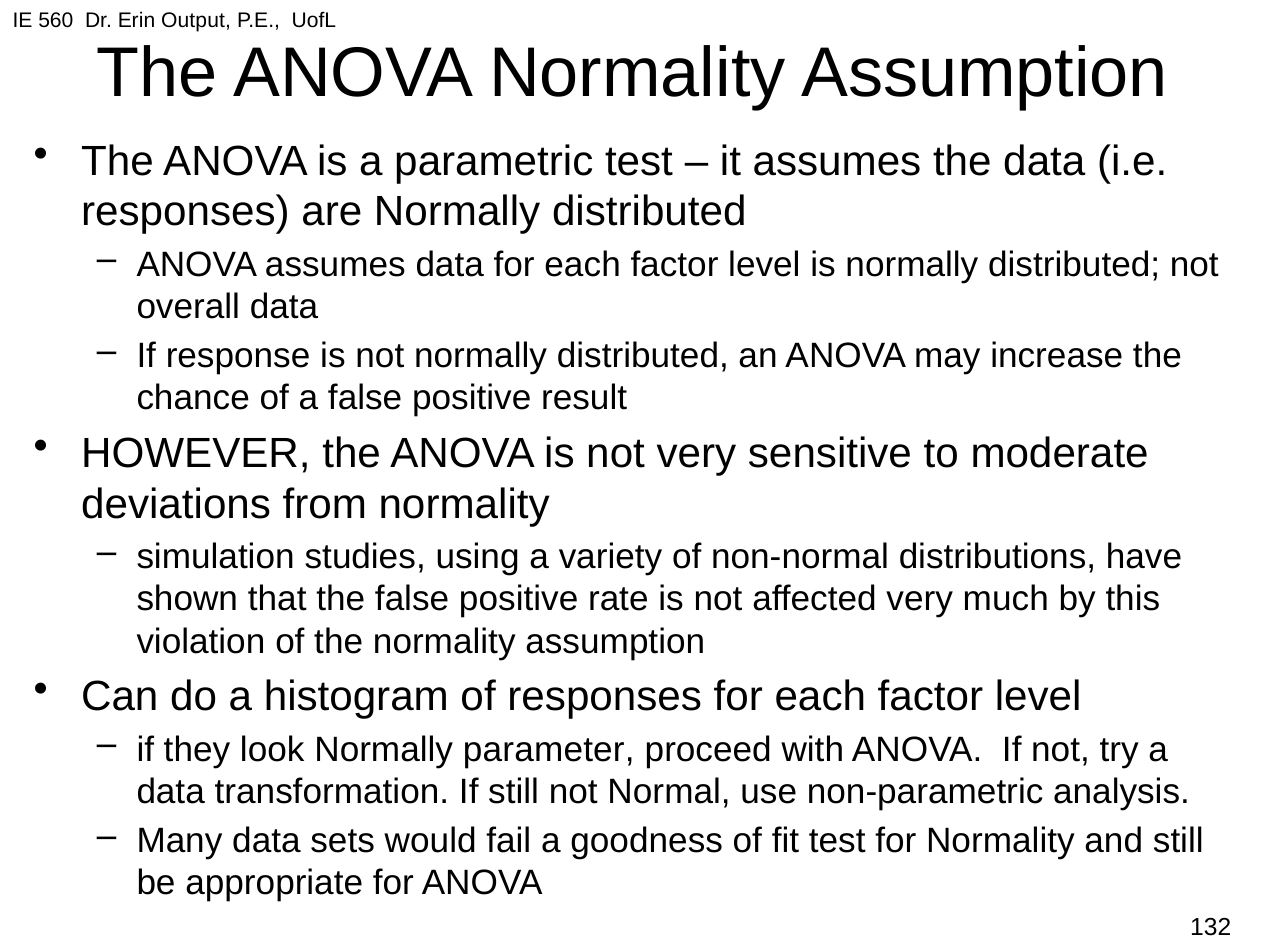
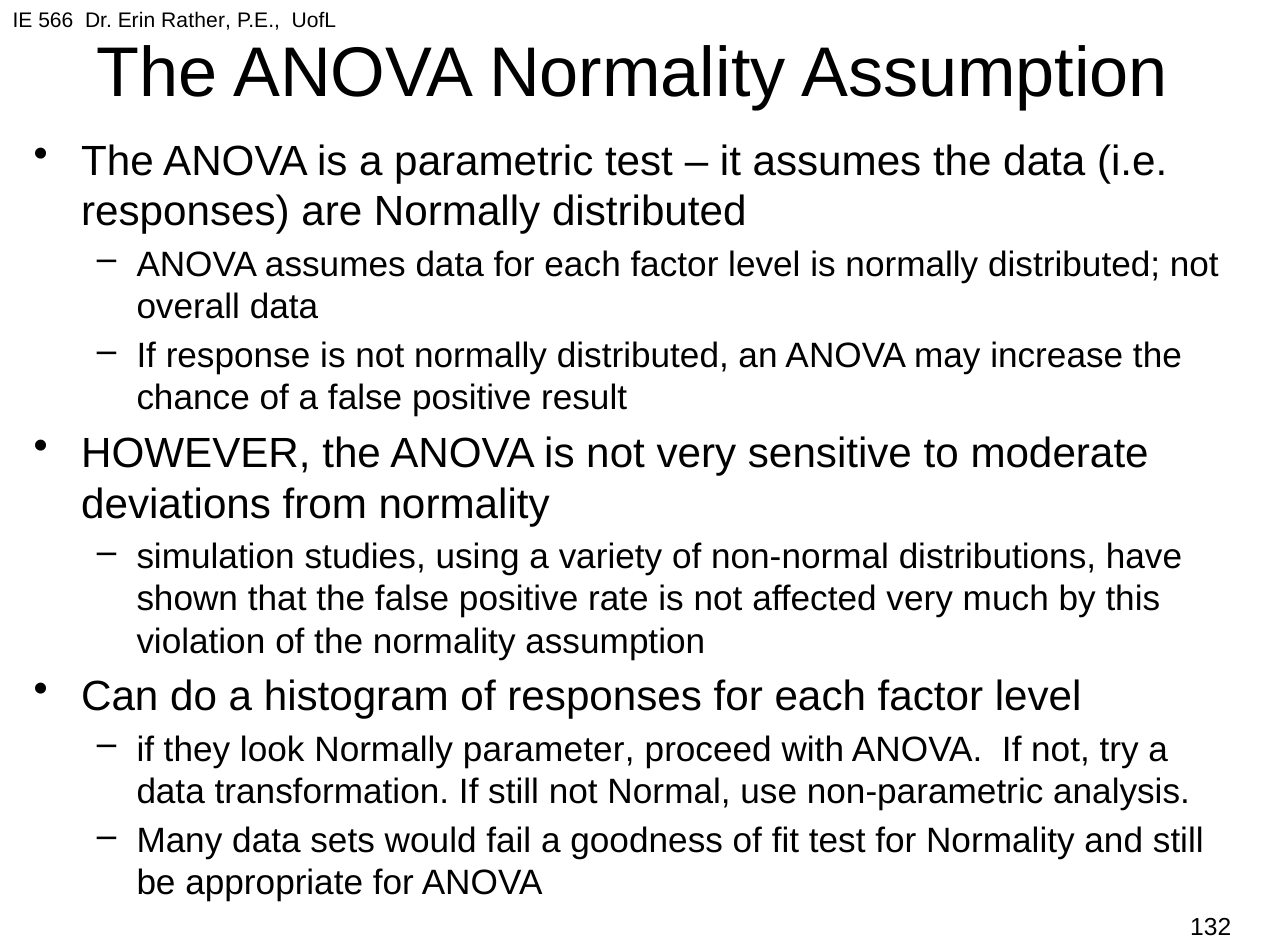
560: 560 -> 566
Output: Output -> Rather
